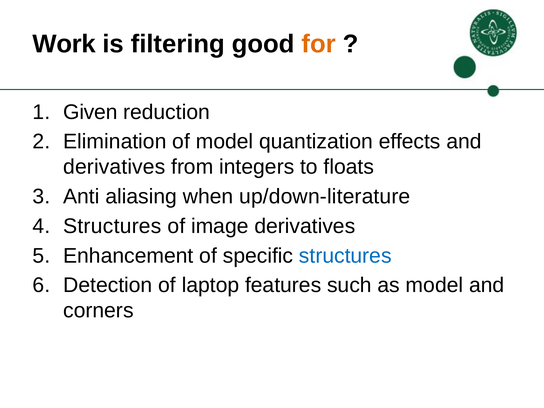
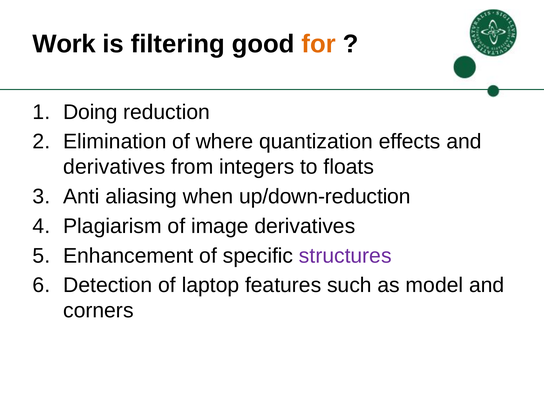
Given: Given -> Doing
of model: model -> where
up/down-literature: up/down-literature -> up/down-reduction
Structures at (112, 226): Structures -> Plagiarism
structures at (345, 256) colour: blue -> purple
